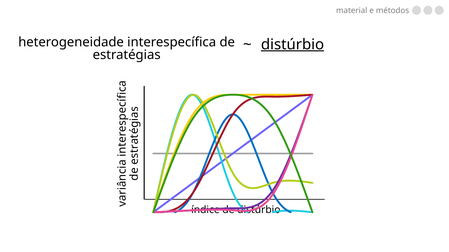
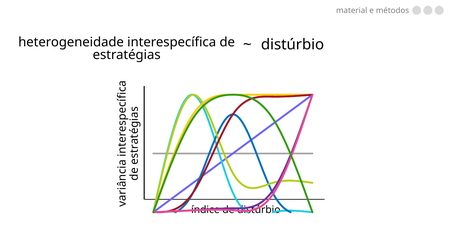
distúrbio at (293, 45) underline: present -> none
